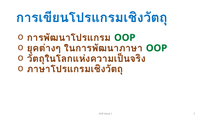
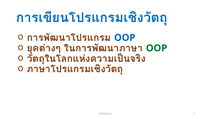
OOP at (125, 38) colour: green -> blue
